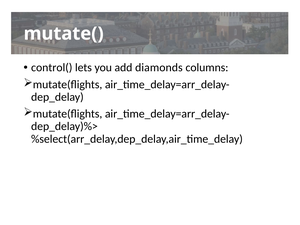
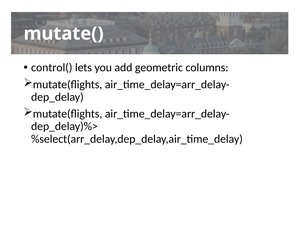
diamonds: diamonds -> geometric
